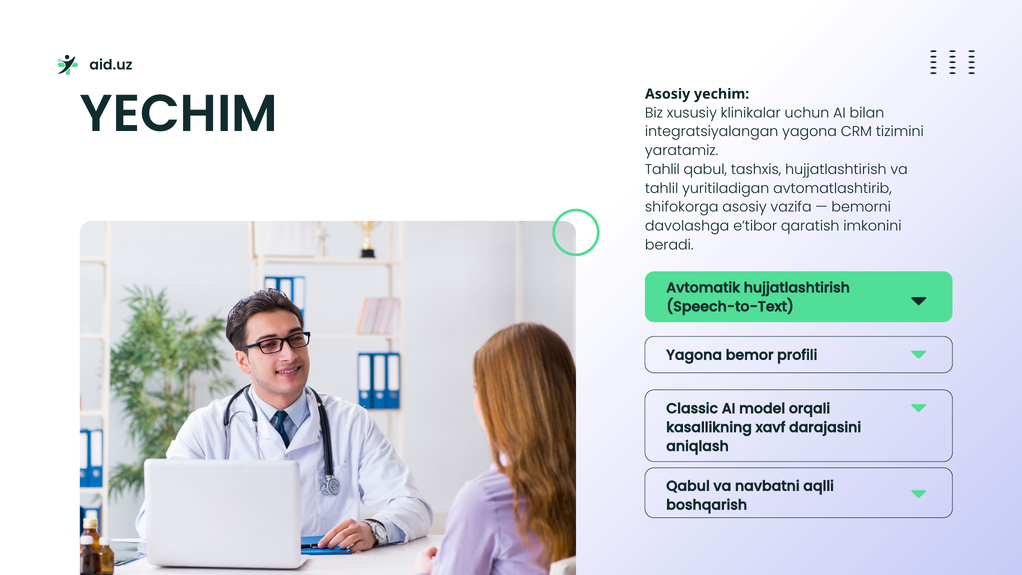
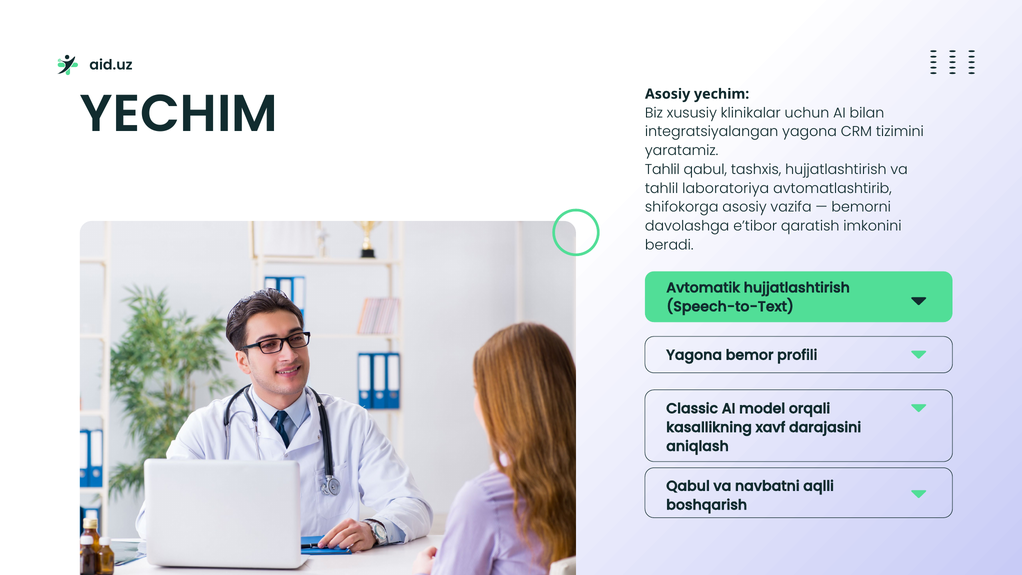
yuritiladigan: yuritiladigan -> laboratoriya
